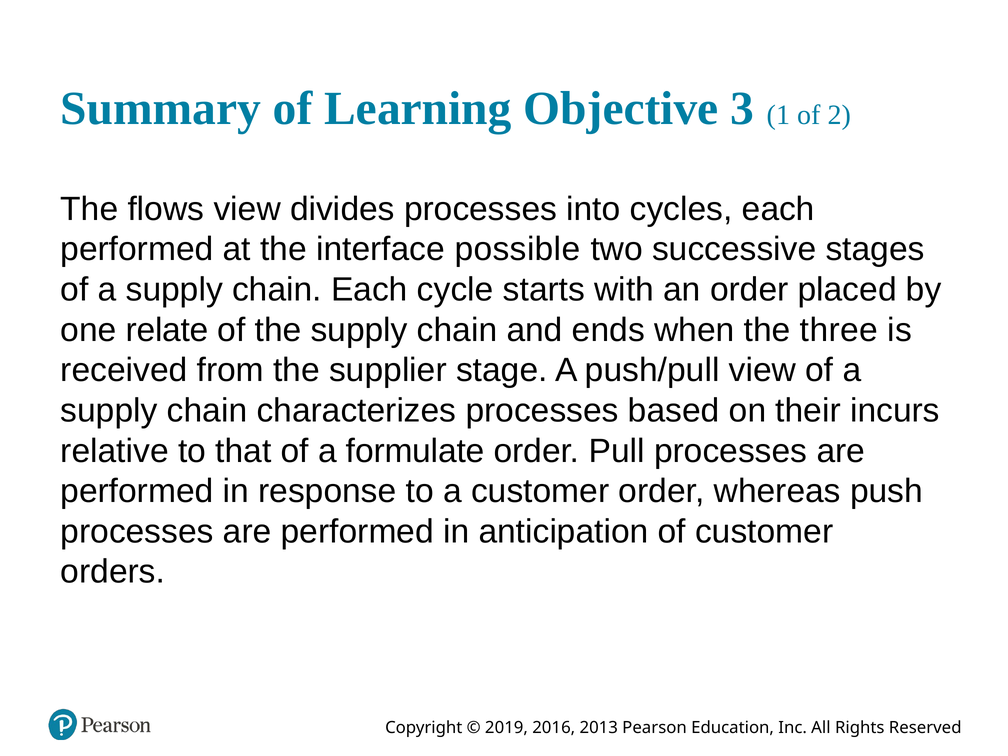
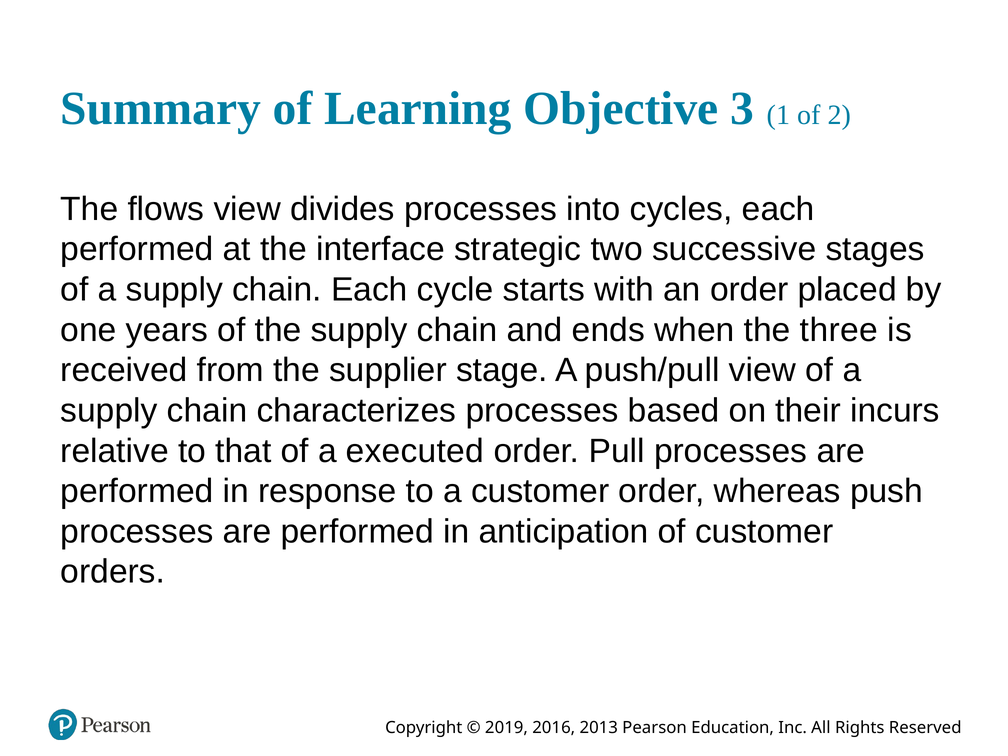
possible: possible -> strategic
relate: relate -> years
formulate: formulate -> executed
